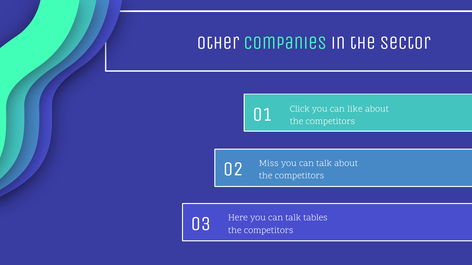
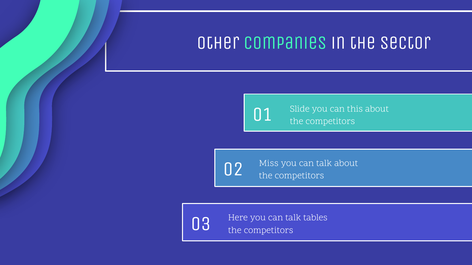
Click: Click -> Slide
like: like -> this
